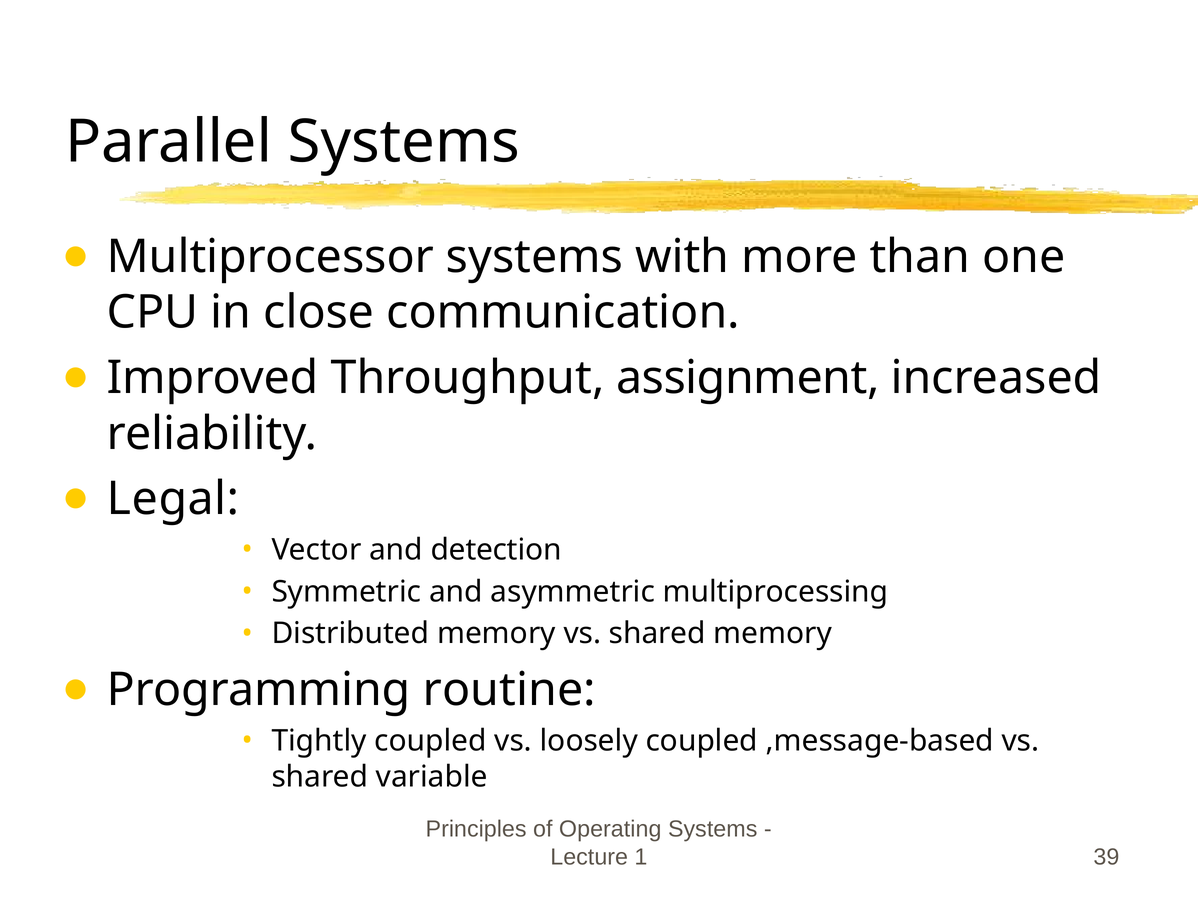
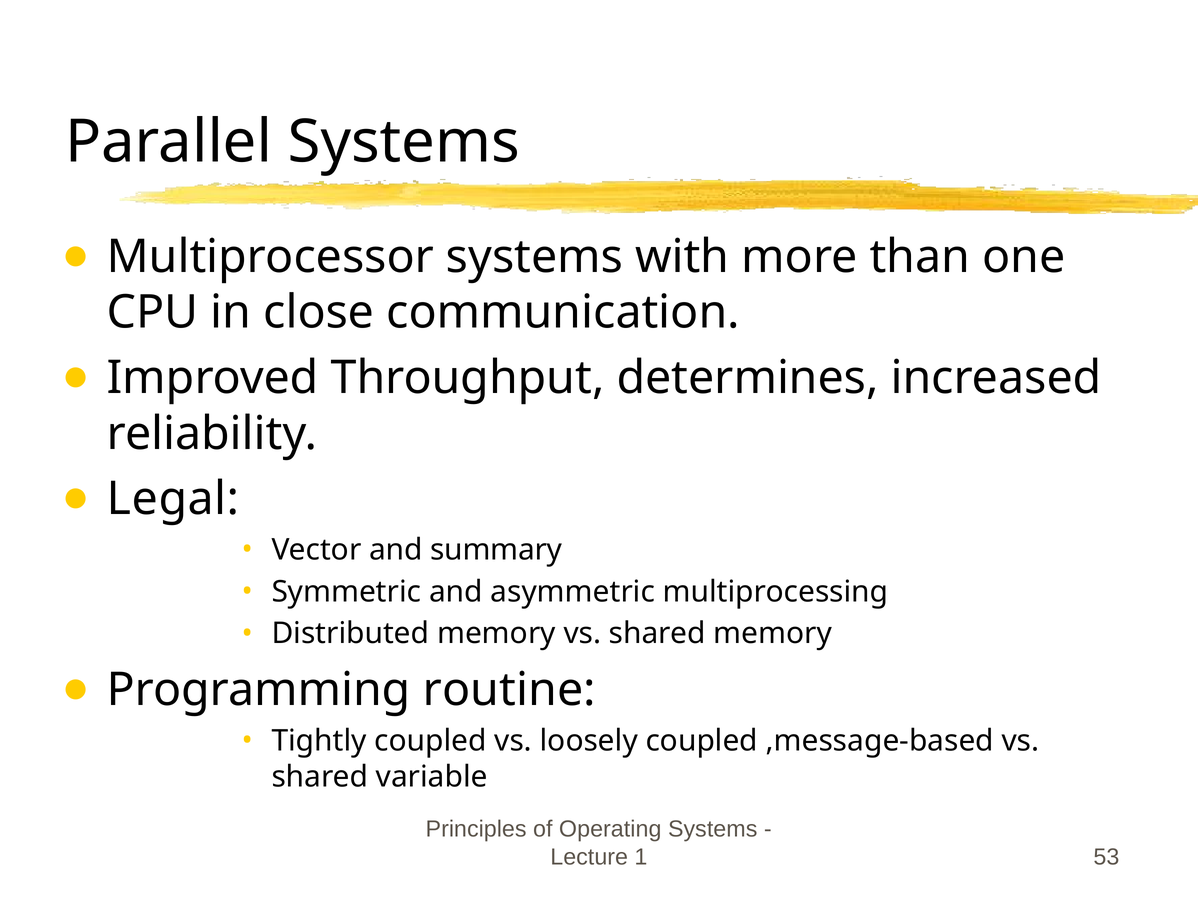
assignment: assignment -> determines
detection: detection -> summary
39: 39 -> 53
